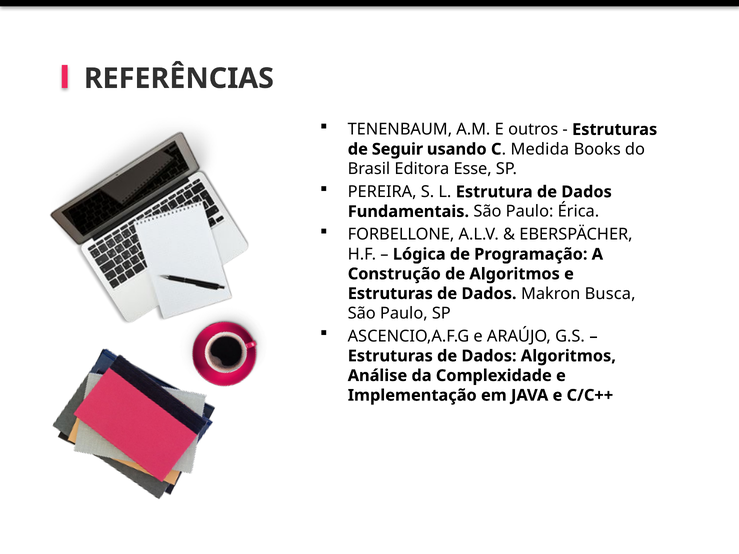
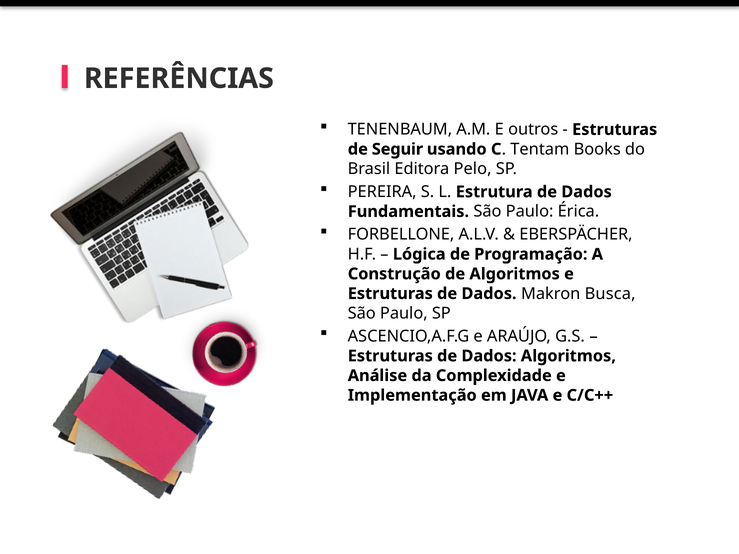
Medida: Medida -> Tentam
Esse: Esse -> Pelo
